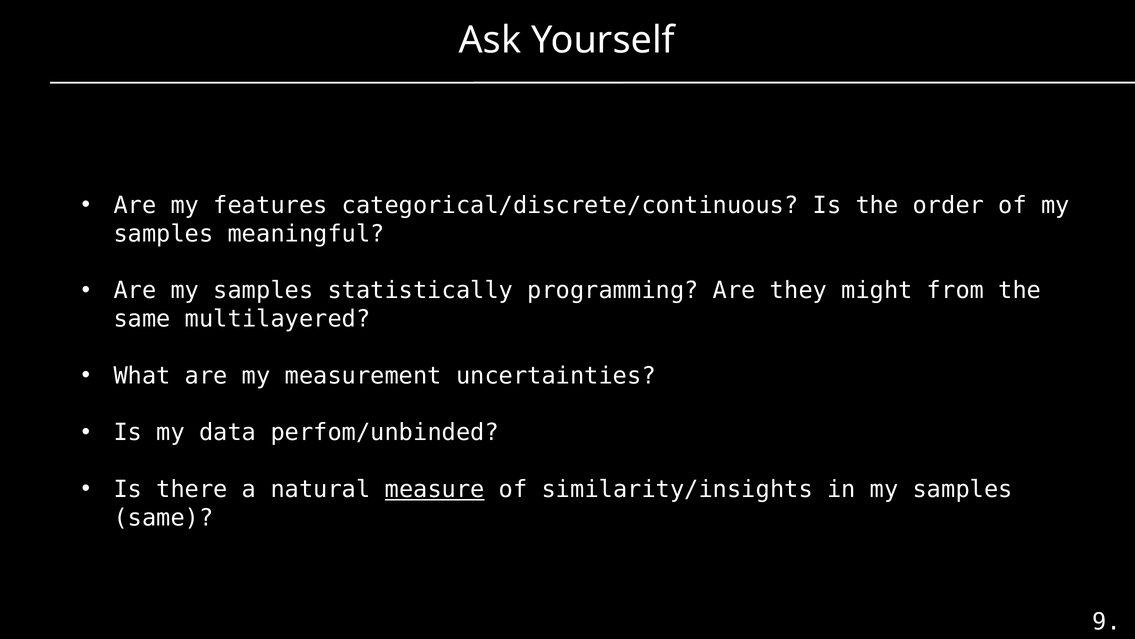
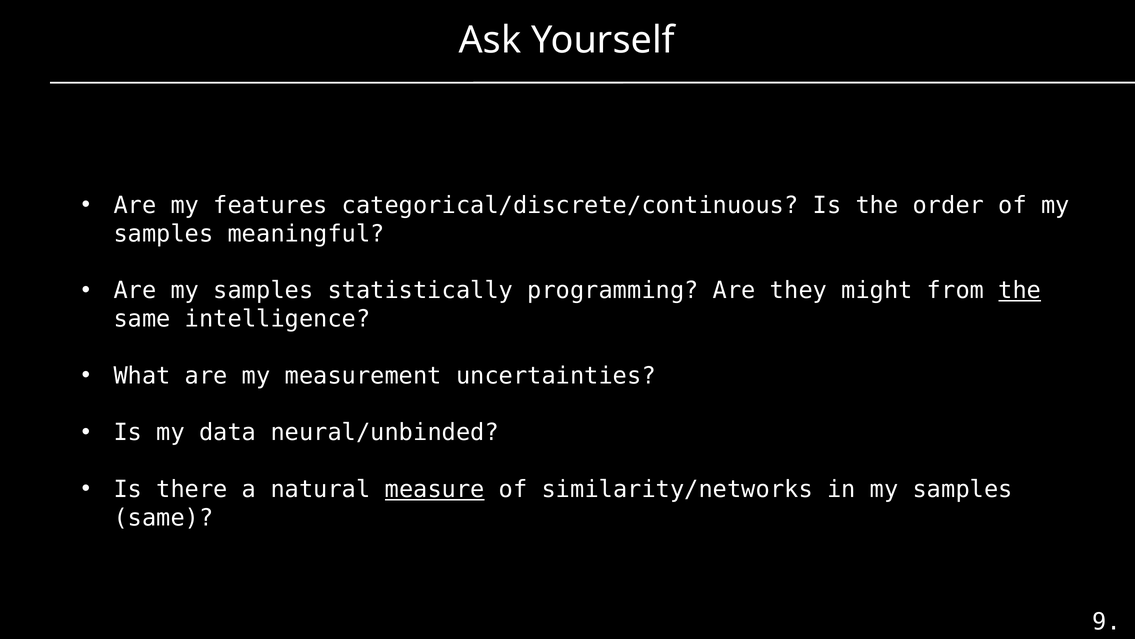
the at (1020, 290) underline: none -> present
multilayered: multilayered -> intelligence
perfom/unbinded: perfom/unbinded -> neural/unbinded
similarity/insights: similarity/insights -> similarity/networks
